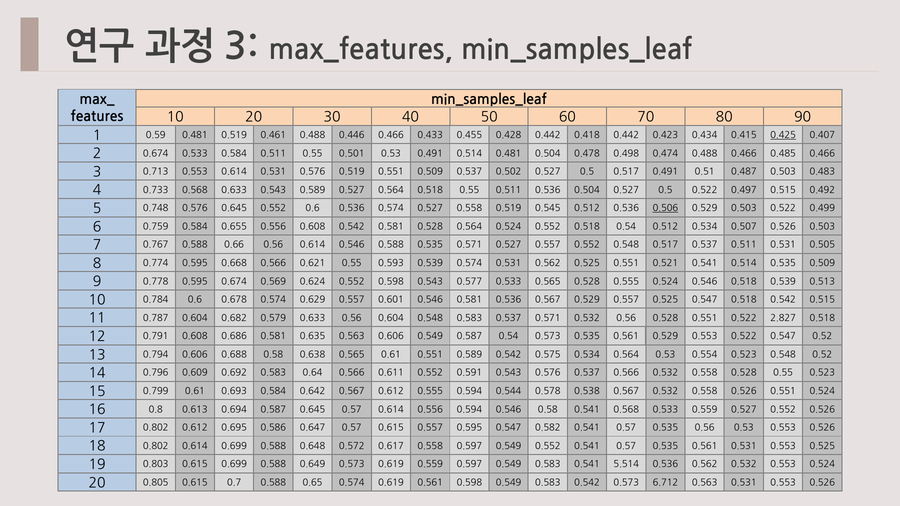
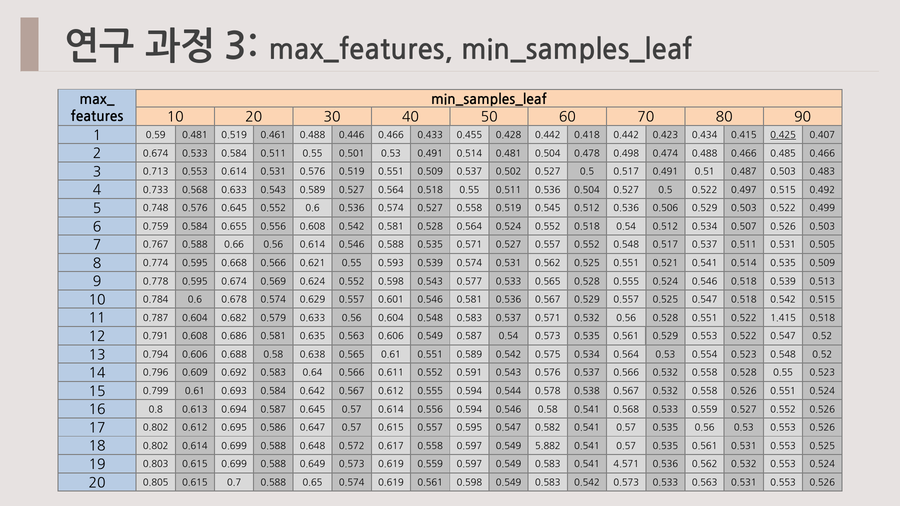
0.506 underline: present -> none
2.827: 2.827 -> 1.415
0.597 0.552: 0.552 -> 5.882
5.514: 5.514 -> 4.571
0.542 6.712: 6.712 -> 0.533
